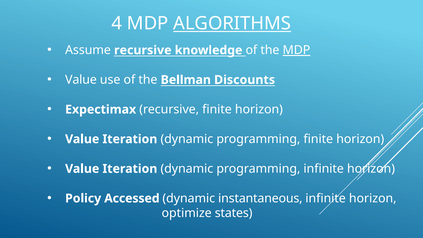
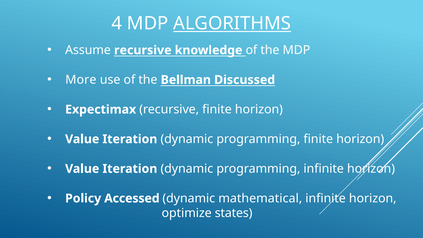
MDP at (296, 50) underline: present -> none
Value at (81, 80): Value -> More
Discounts: Discounts -> Discussed
instantaneous: instantaneous -> mathematical
